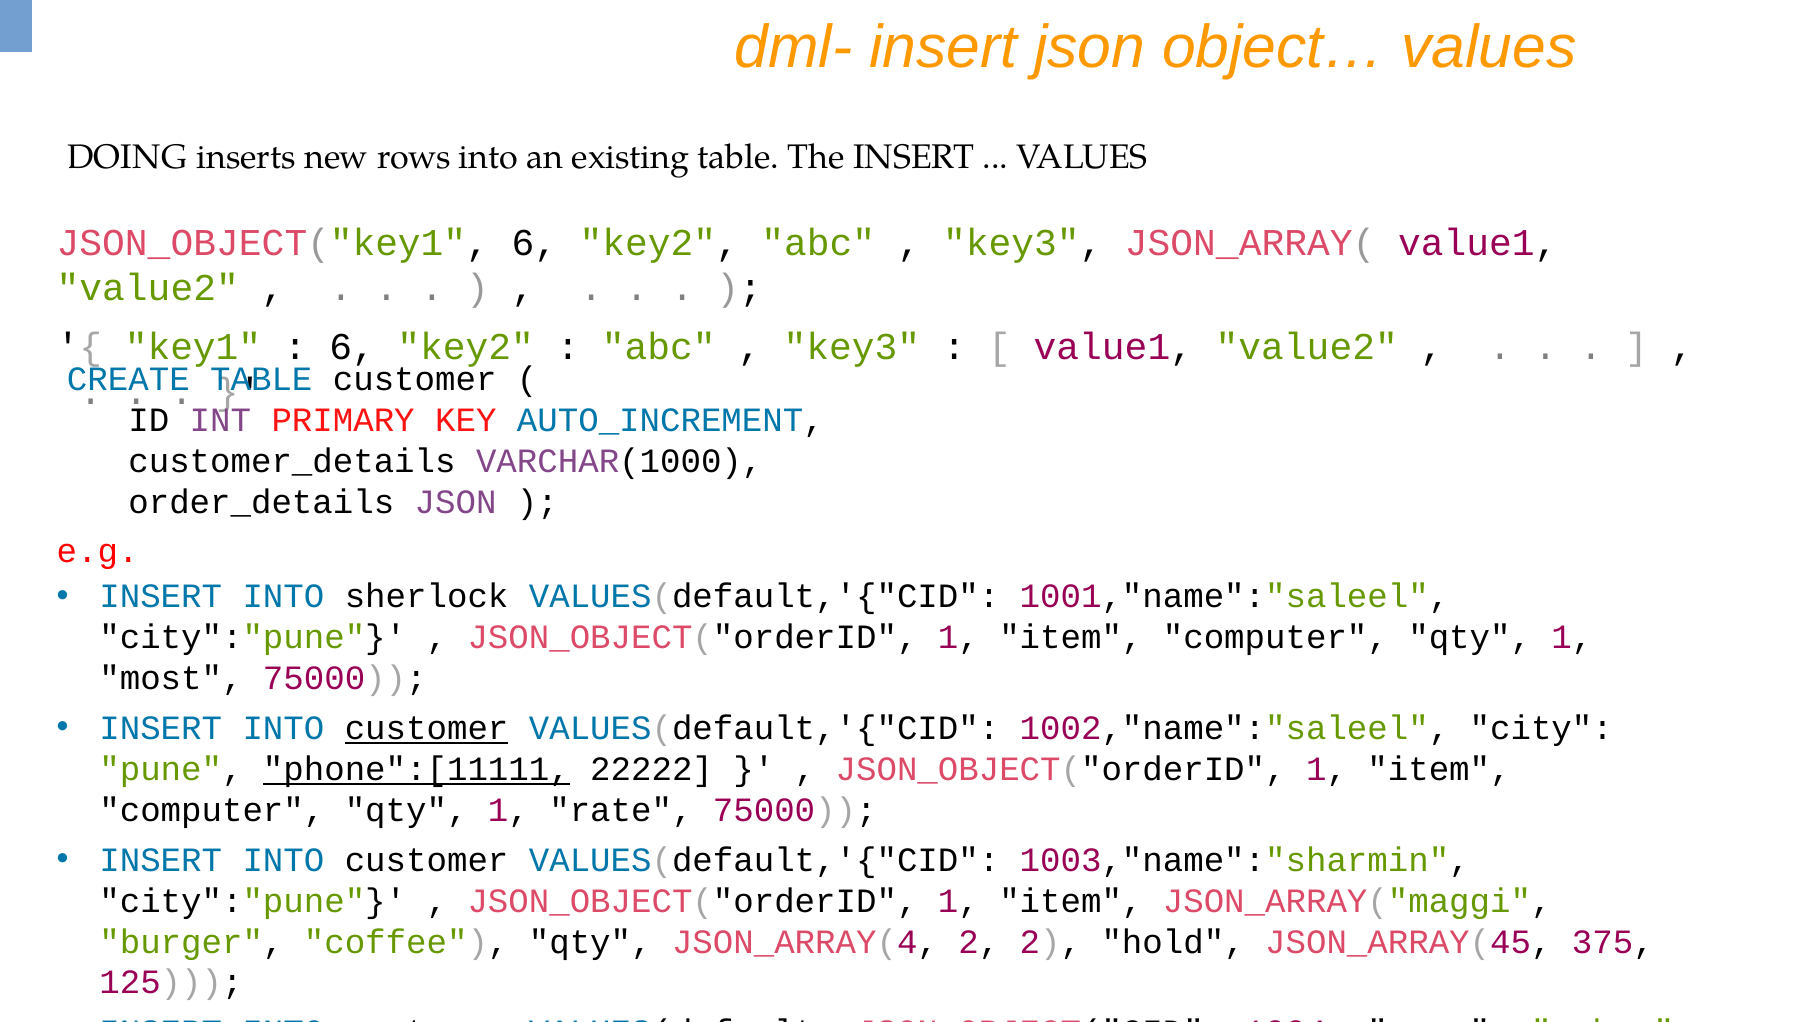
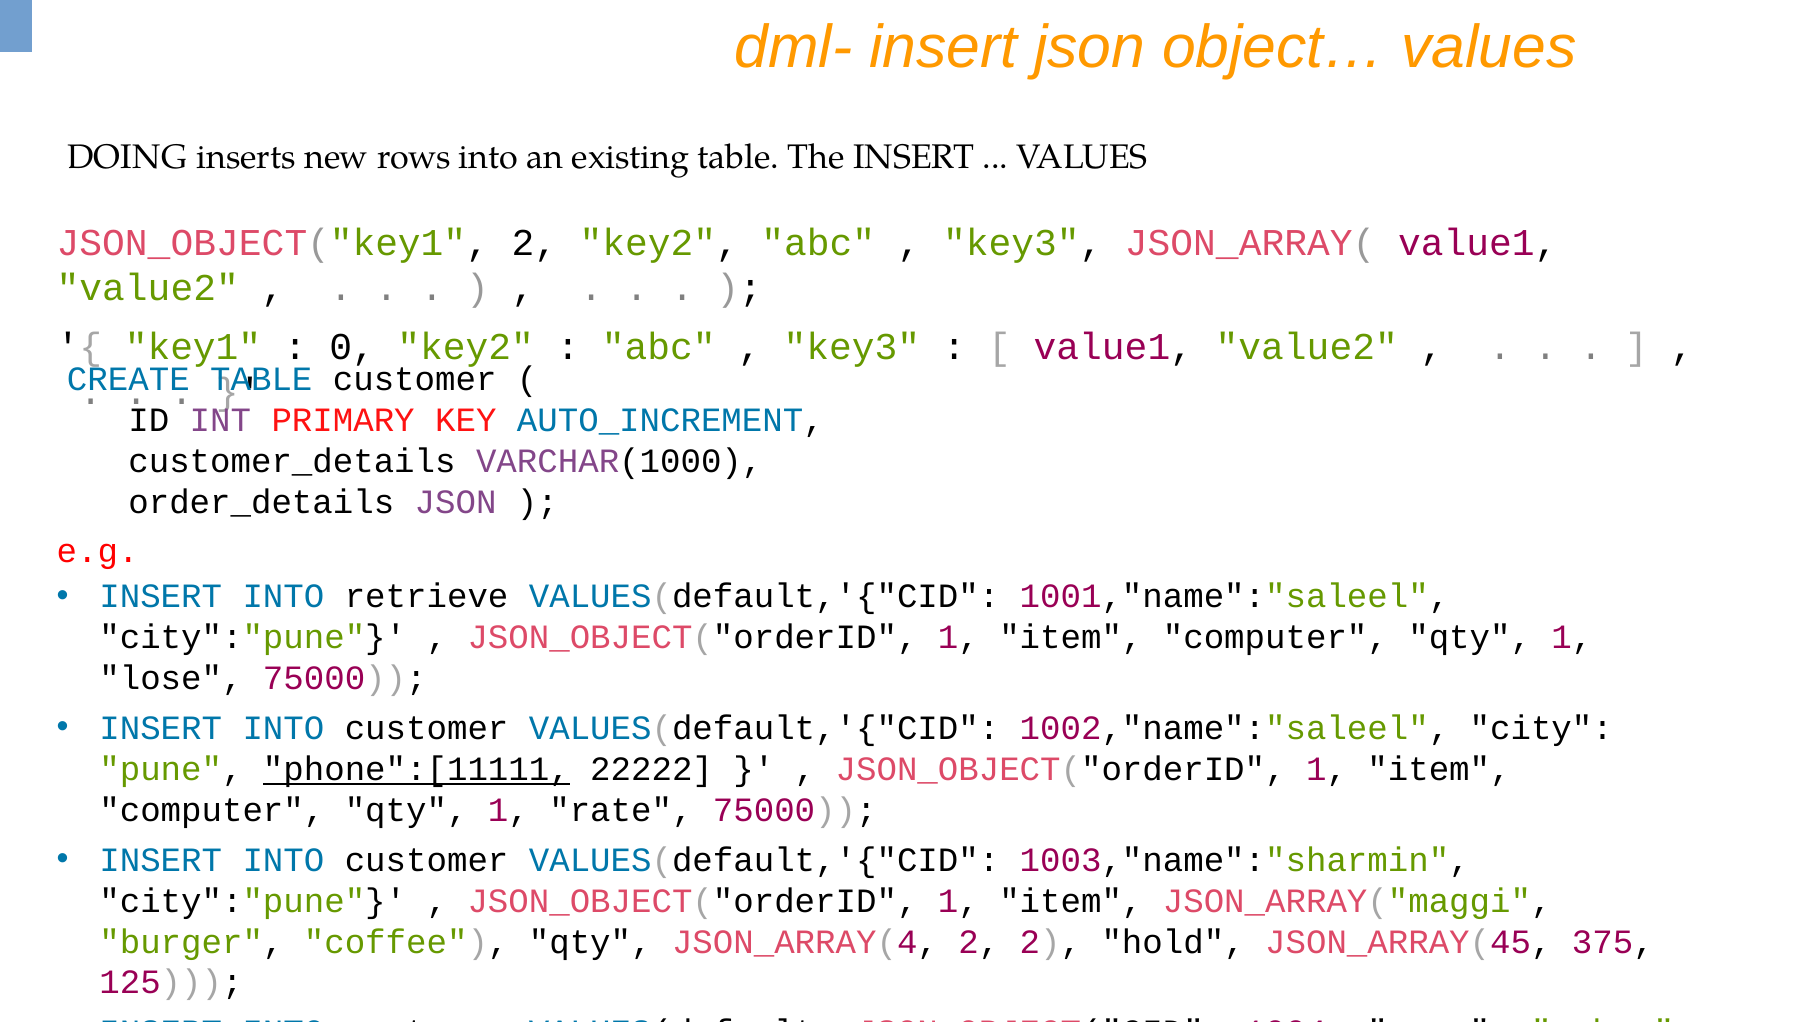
JSON_OBJECT("key1 6: 6 -> 2
6 at (352, 347): 6 -> 0
sherlock: sherlock -> retrieve
most: most -> lose
customer at (427, 729) underline: present -> none
